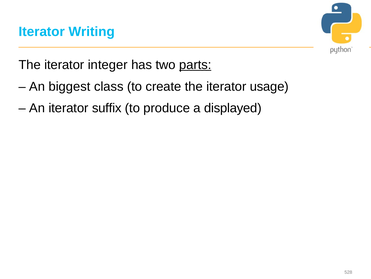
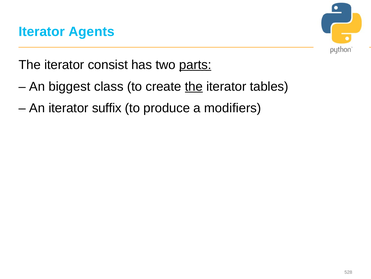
Writing: Writing -> Agents
integer: integer -> consist
the at (194, 86) underline: none -> present
usage: usage -> tables
displayed: displayed -> modifiers
